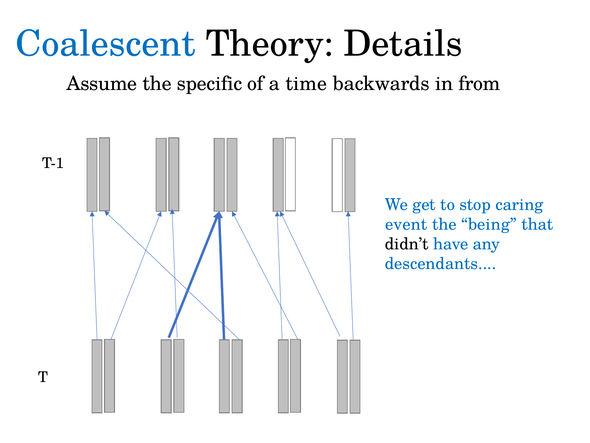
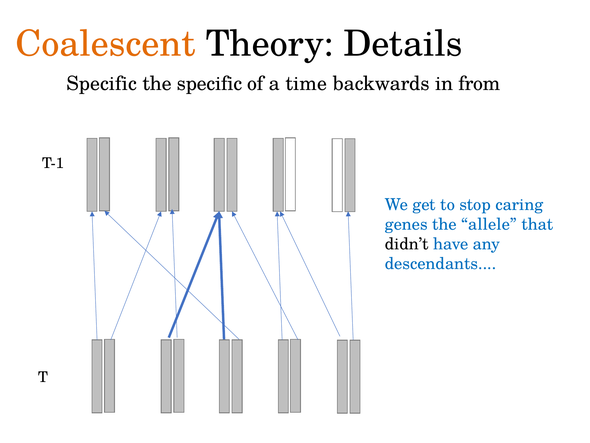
Coalescent colour: blue -> orange
Assume at (102, 84): Assume -> Specific
event: event -> genes
being: being -> allele
